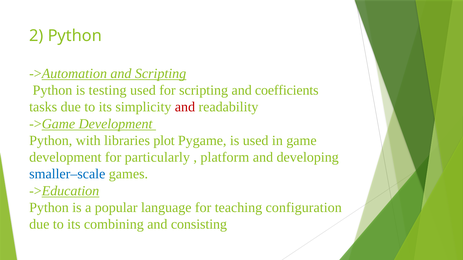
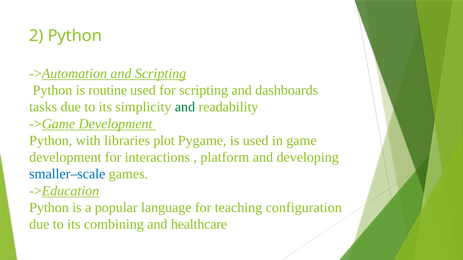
testing: testing -> routine
coefficients: coefficients -> dashboards
and at (185, 107) colour: red -> green
particularly: particularly -> interactions
consisting: consisting -> healthcare
